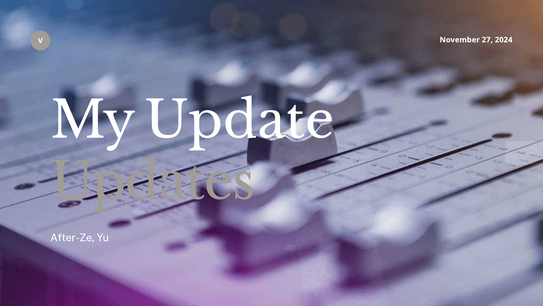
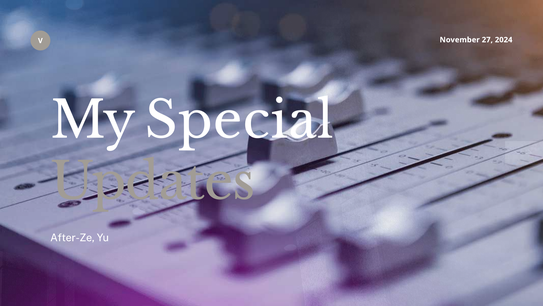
Update: Update -> Special
